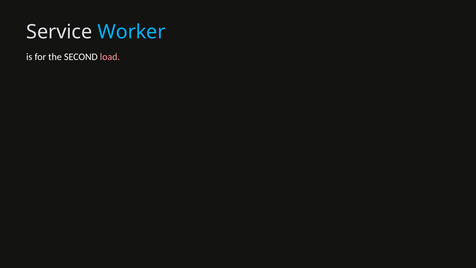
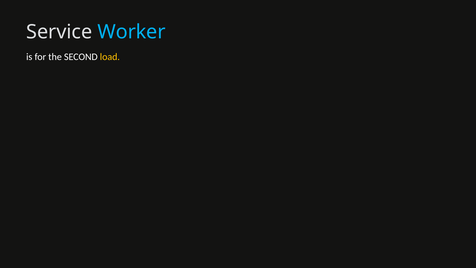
load colour: pink -> yellow
